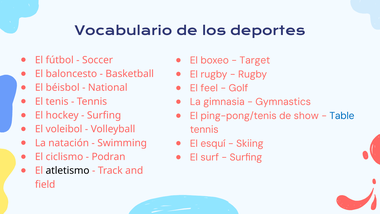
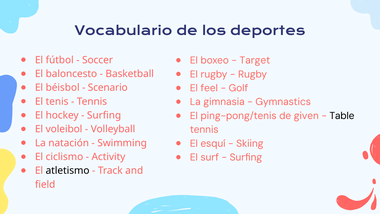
National: National -> Scenario
show: show -> given
Table colour: blue -> black
Podran: Podran -> Activity
